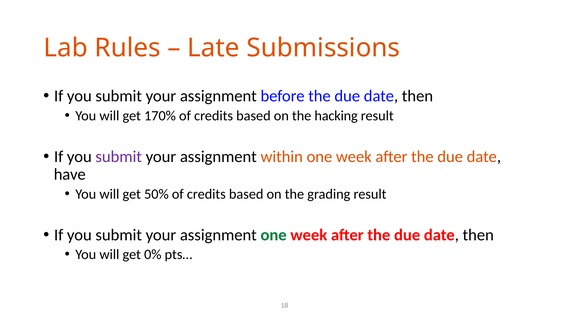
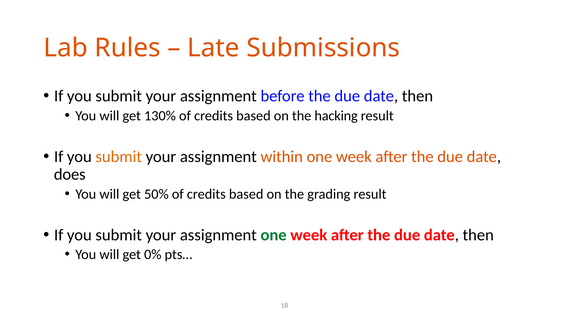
170%: 170% -> 130%
submit at (119, 157) colour: purple -> orange
have: have -> does
